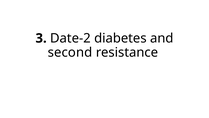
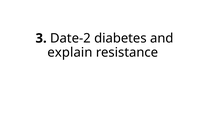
second: second -> explain
